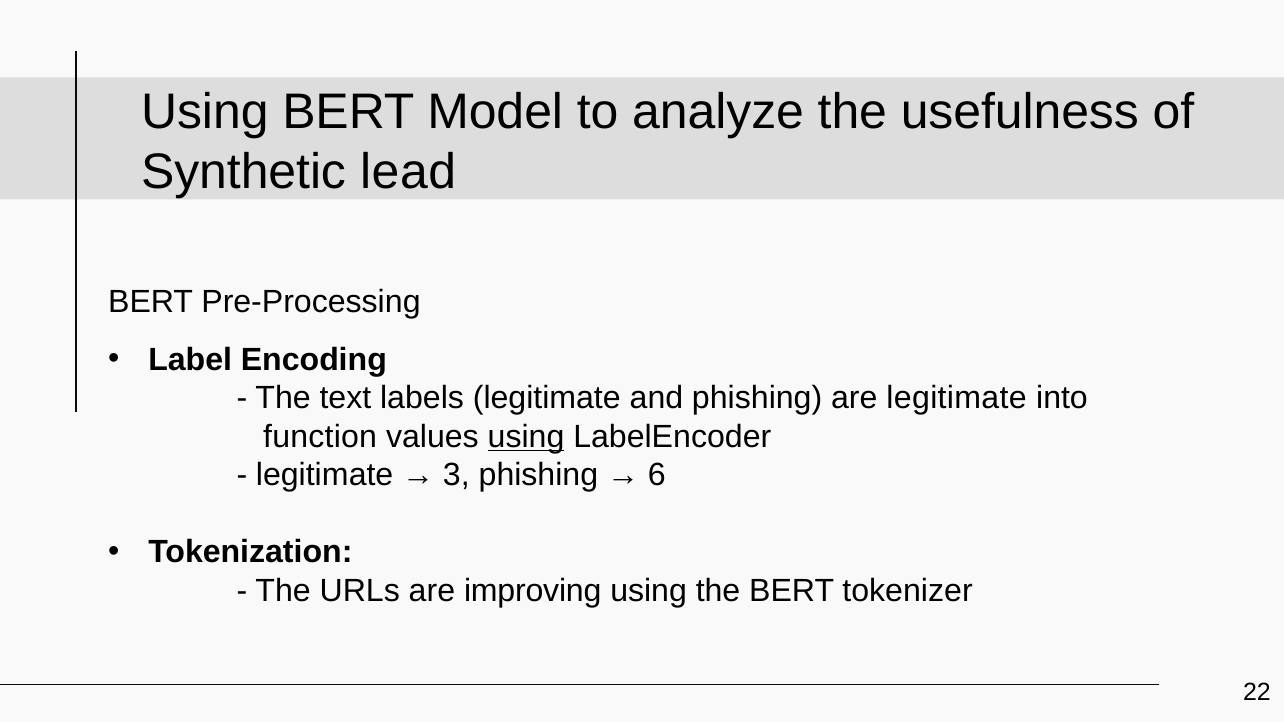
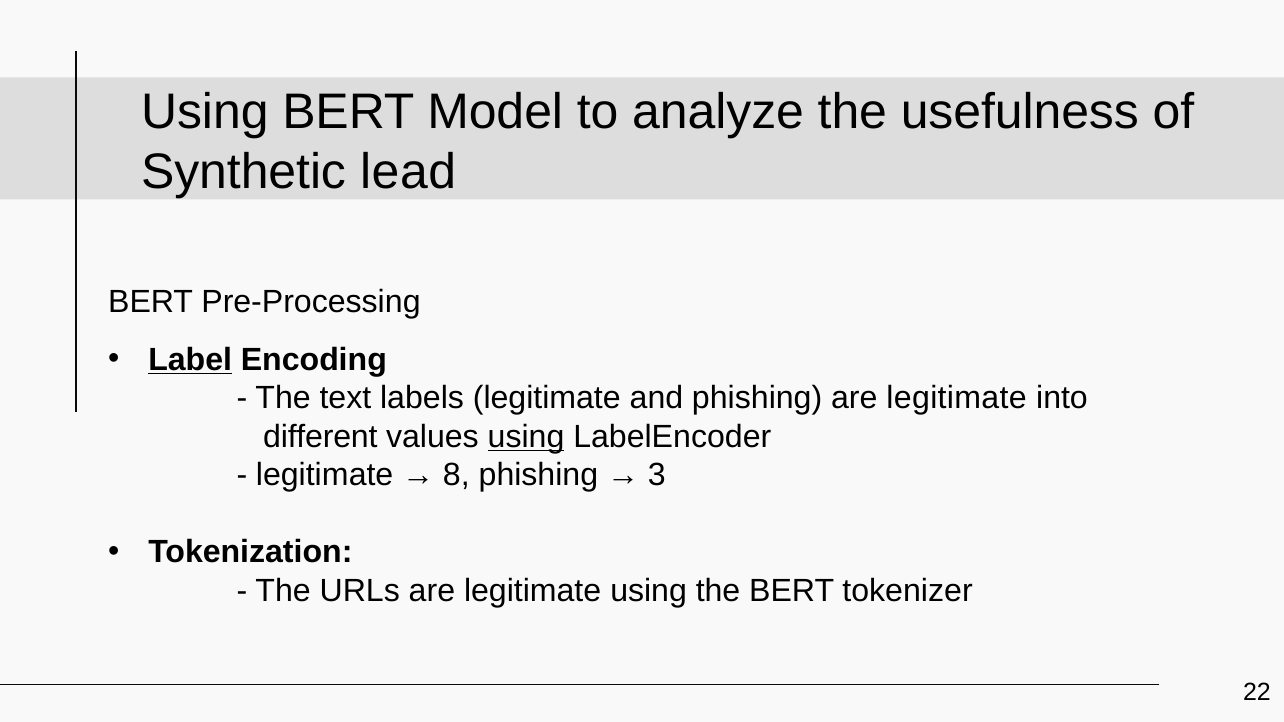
Label underline: none -> present
function: function -> different
3: 3 -> 8
6: 6 -> 3
URLs are improving: improving -> legitimate
